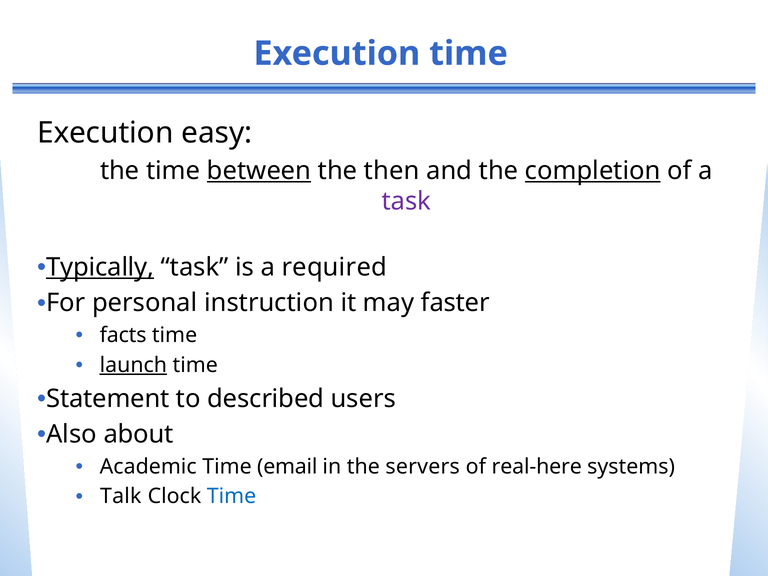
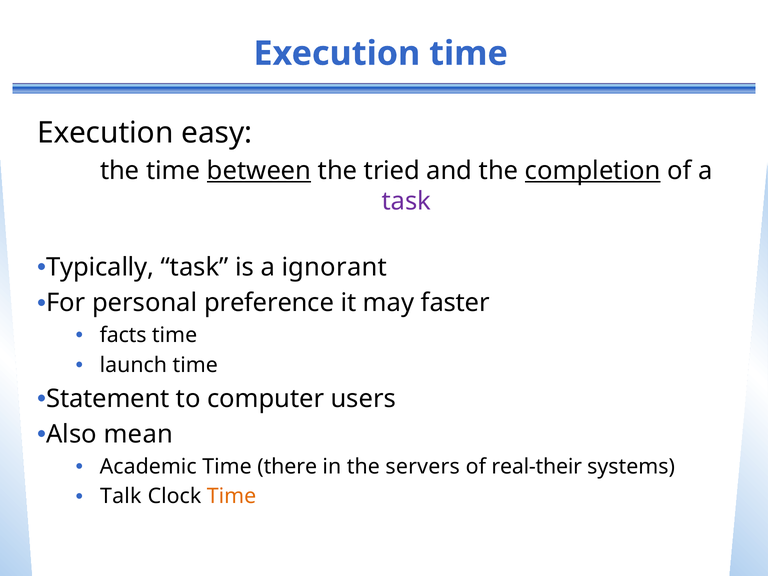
then: then -> tried
Typically underline: present -> none
required: required -> ignorant
instruction: instruction -> preference
launch underline: present -> none
described: described -> computer
about: about -> mean
email: email -> there
real-here: real-here -> real-their
Time at (232, 496) colour: blue -> orange
